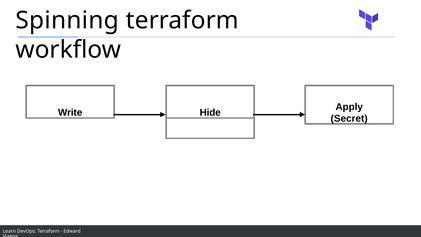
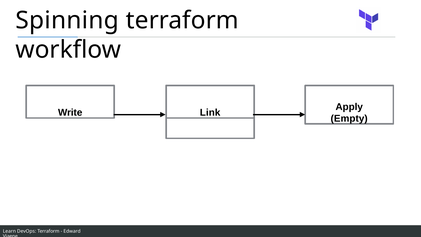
Hide: Hide -> Link
Secret: Secret -> Empty
